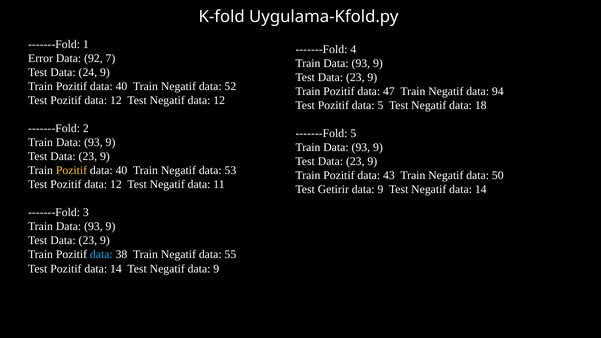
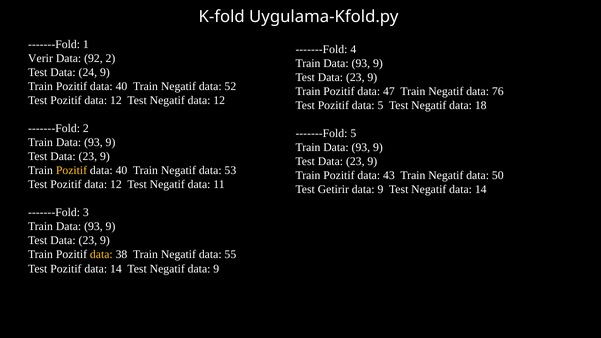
Error: Error -> Verir
92 7: 7 -> 2
94: 94 -> 76
data at (101, 255) colour: light blue -> yellow
